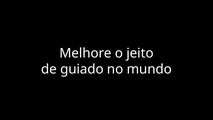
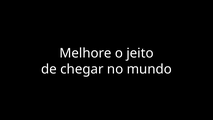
guiado: guiado -> chegar
